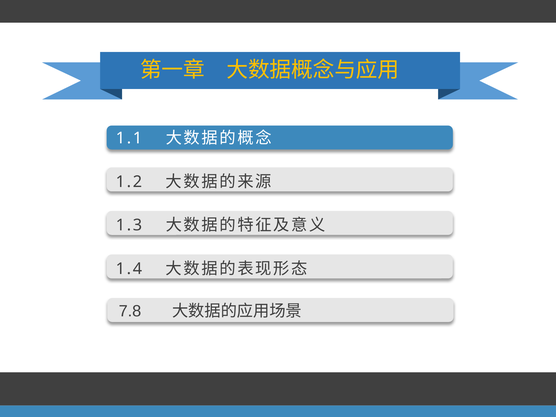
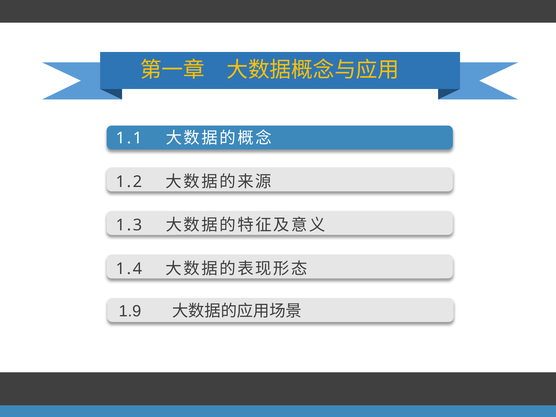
7.8: 7.8 -> 1.9
